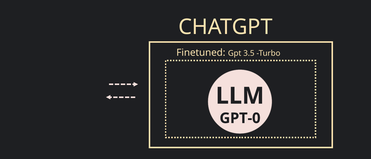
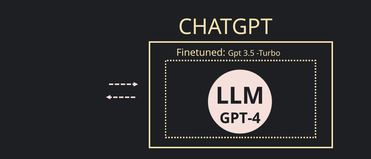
GPT-0: GPT-0 -> GPT-4
